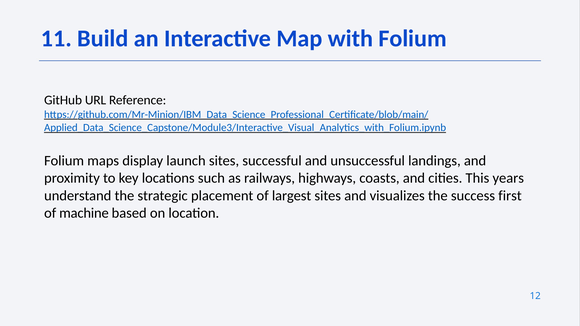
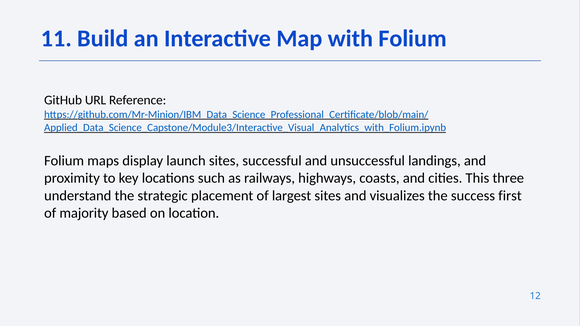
years: years -> three
machine: machine -> majority
